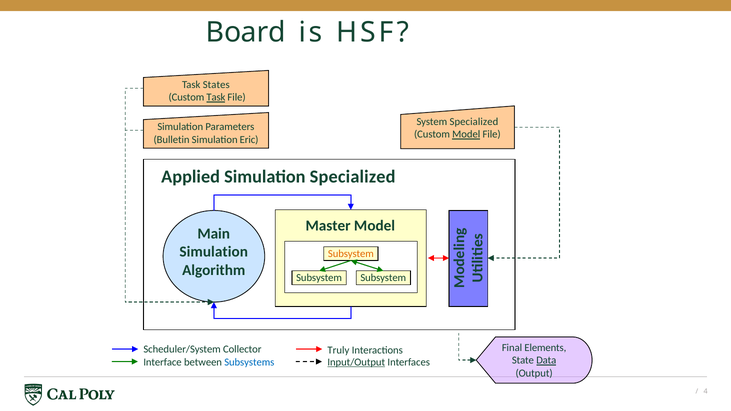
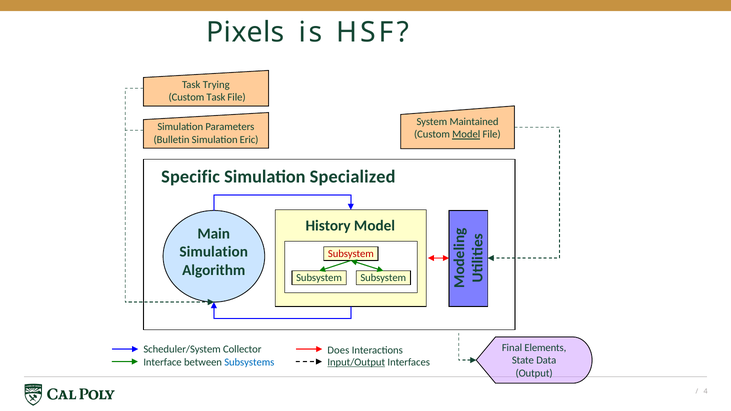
Board: Board -> Pixels
States: States -> Trying
Task at (216, 97) underline: present -> none
System Specialized: Specialized -> Maintained
Applied: Applied -> Specific
Master: Master -> History
Subsystem at (351, 254) colour: orange -> red
Truly: Truly -> Does
Data underline: present -> none
